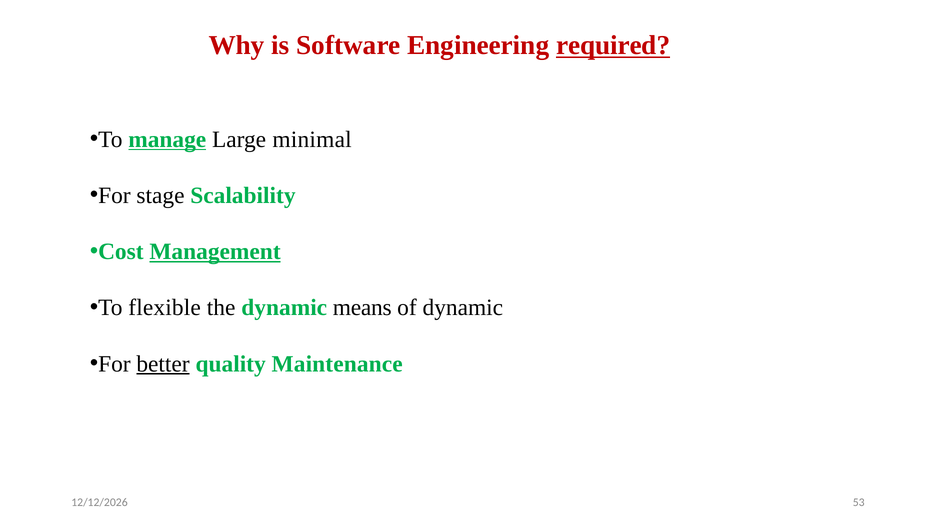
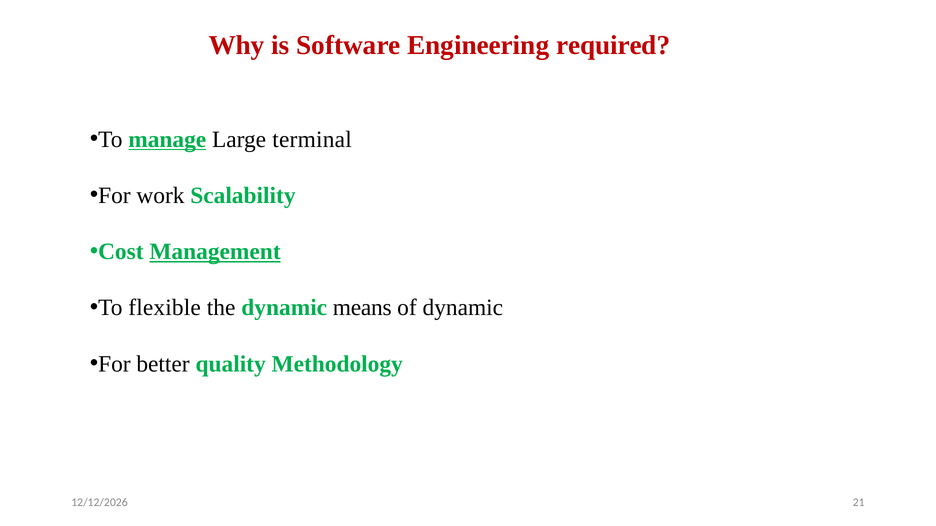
required underline: present -> none
minimal: minimal -> terminal
stage: stage -> work
better underline: present -> none
Maintenance: Maintenance -> Methodology
53: 53 -> 21
